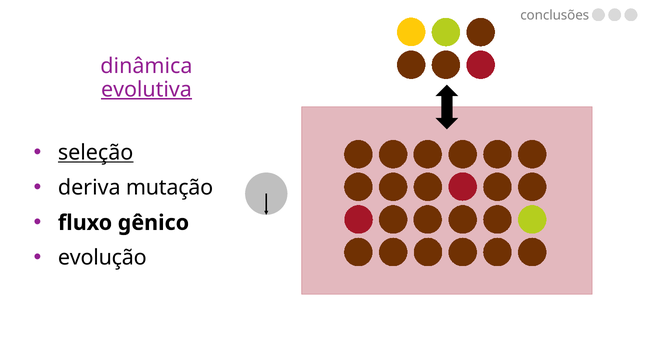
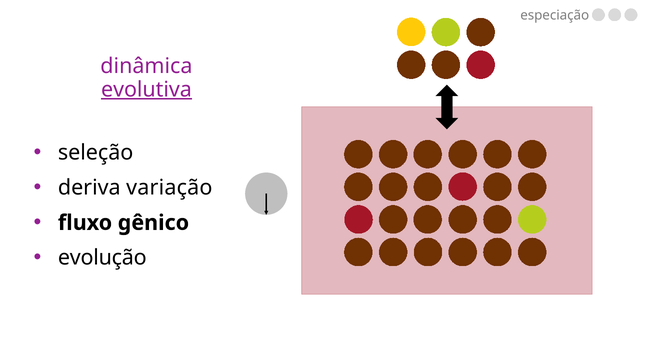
conclusões: conclusões -> especiação
seleção underline: present -> none
mutação: mutação -> variação
